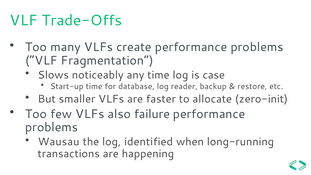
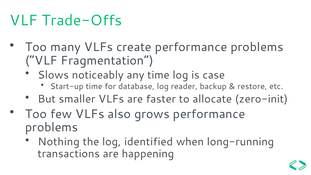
failure: failure -> grows
Wausau: Wausau -> Nothing
